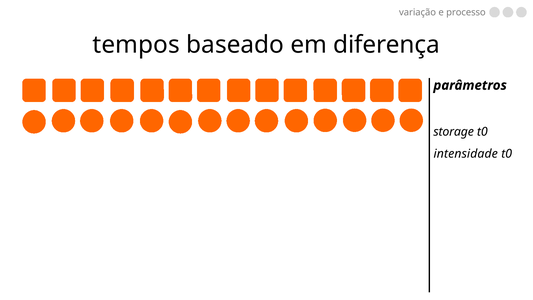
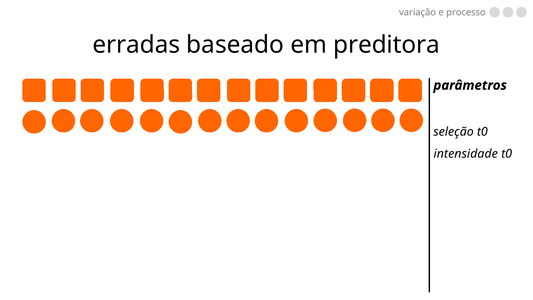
tempos: tempos -> erradas
diferença: diferença -> preditora
storage: storage -> seleção
